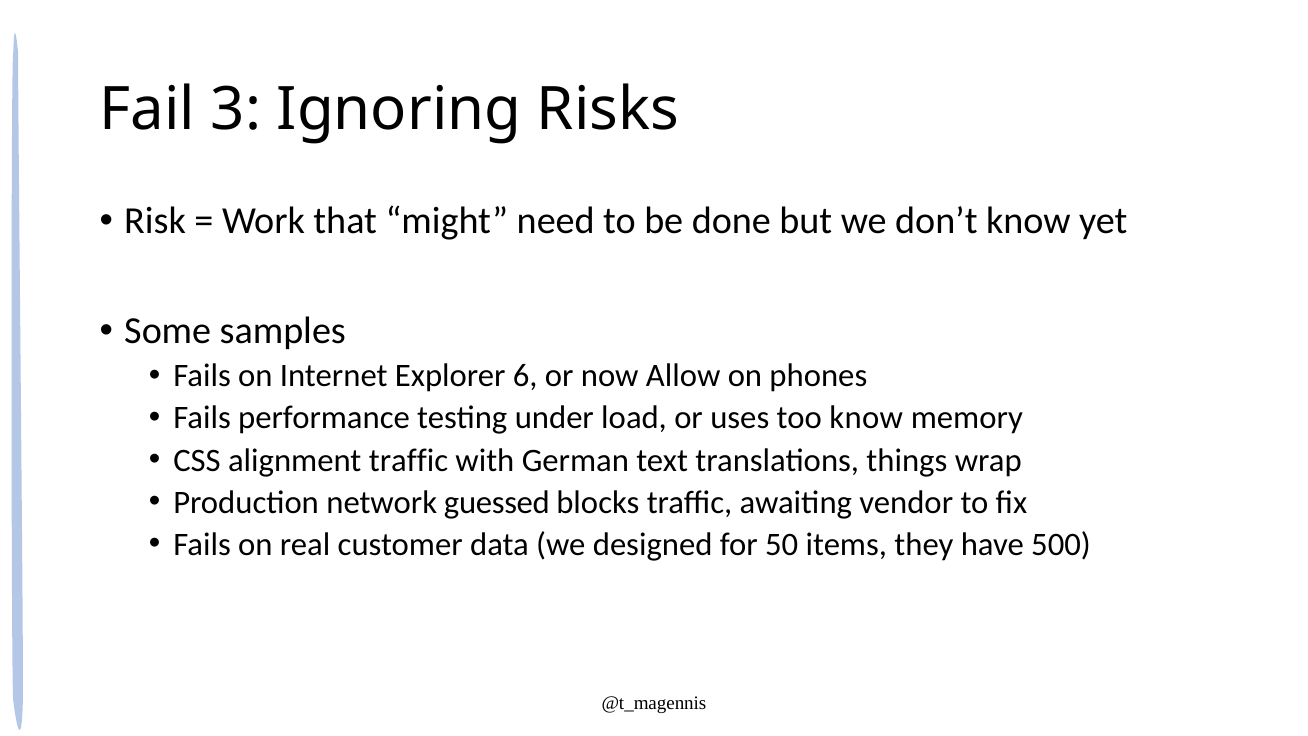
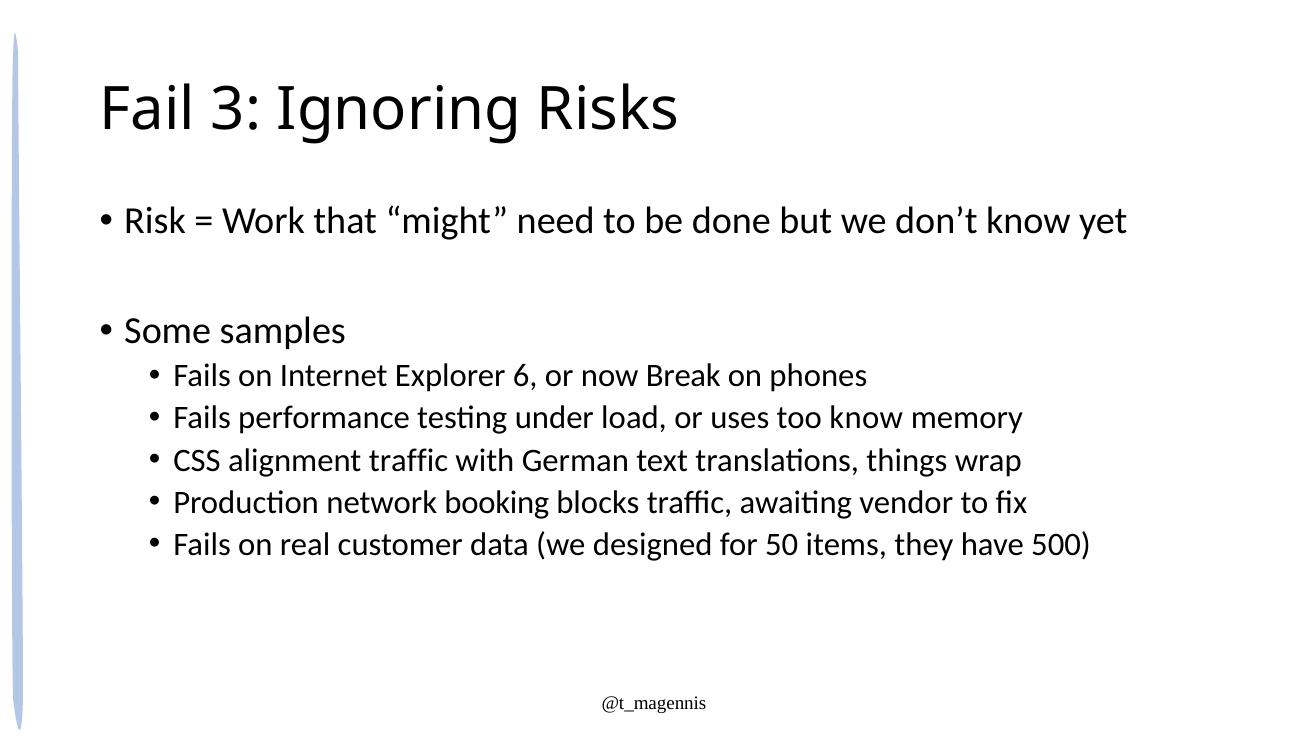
Allow: Allow -> Break
guessed: guessed -> booking
